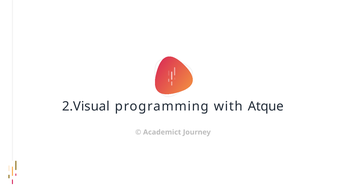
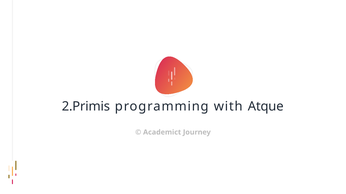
2.Visual: 2.Visual -> 2.Primis
